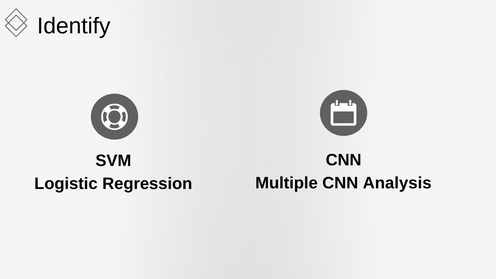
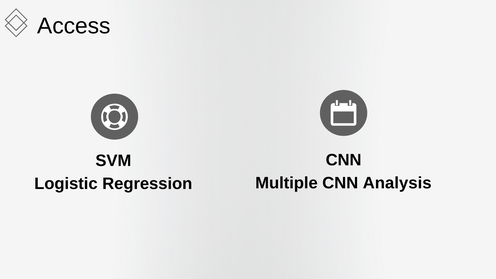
Identify: Identify -> Access
